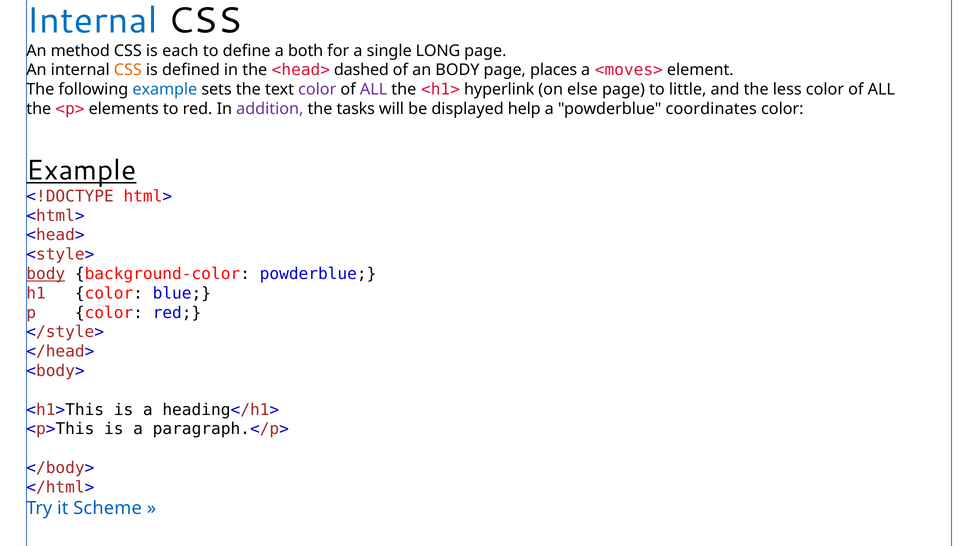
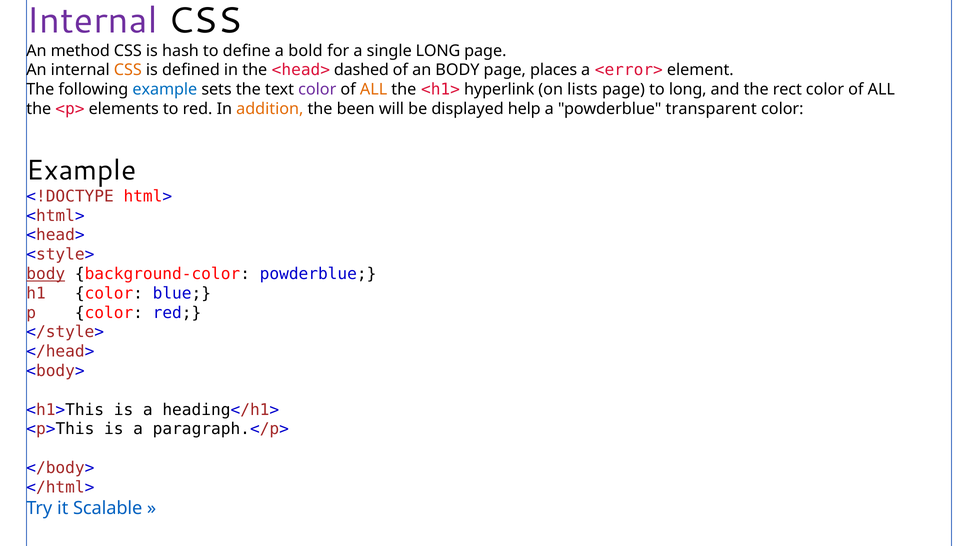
Internal at (92, 21) colour: blue -> purple
each: each -> hash
both: both -> bold
<moves>: <moves> -> <error>
ALL at (374, 90) colour: purple -> orange
else: else -> lists
to little: little -> long
less: less -> rect
addition colour: purple -> orange
tasks: tasks -> been
coordinates: coordinates -> transparent
Example at (81, 171) underline: present -> none
Scheme: Scheme -> Scalable
